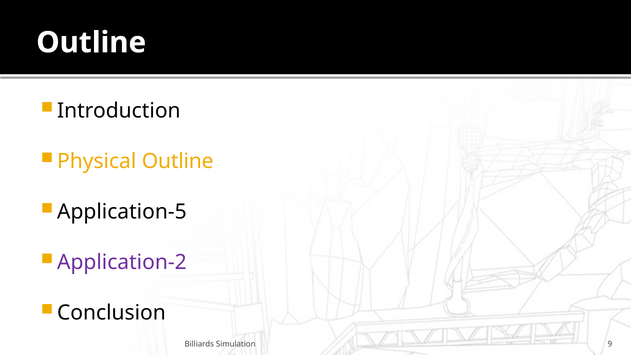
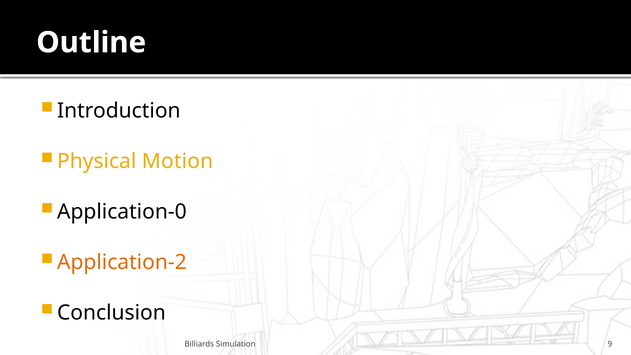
Physical Outline: Outline -> Motion
Application-5: Application-5 -> Application-0
Application-2 colour: purple -> orange
